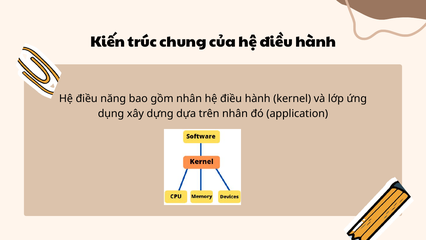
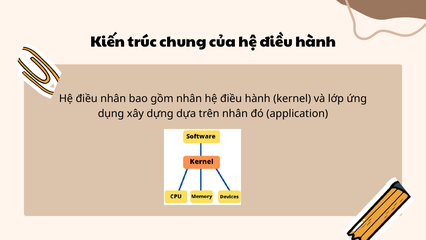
điều năng: năng -> nhân
